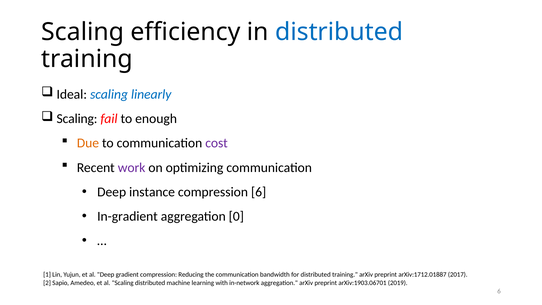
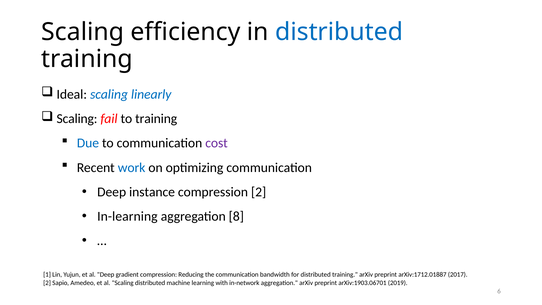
to enough: enough -> training
Due colour: orange -> blue
work colour: purple -> blue
compression 6: 6 -> 2
In-gradient: In-gradient -> In-learning
0: 0 -> 8
